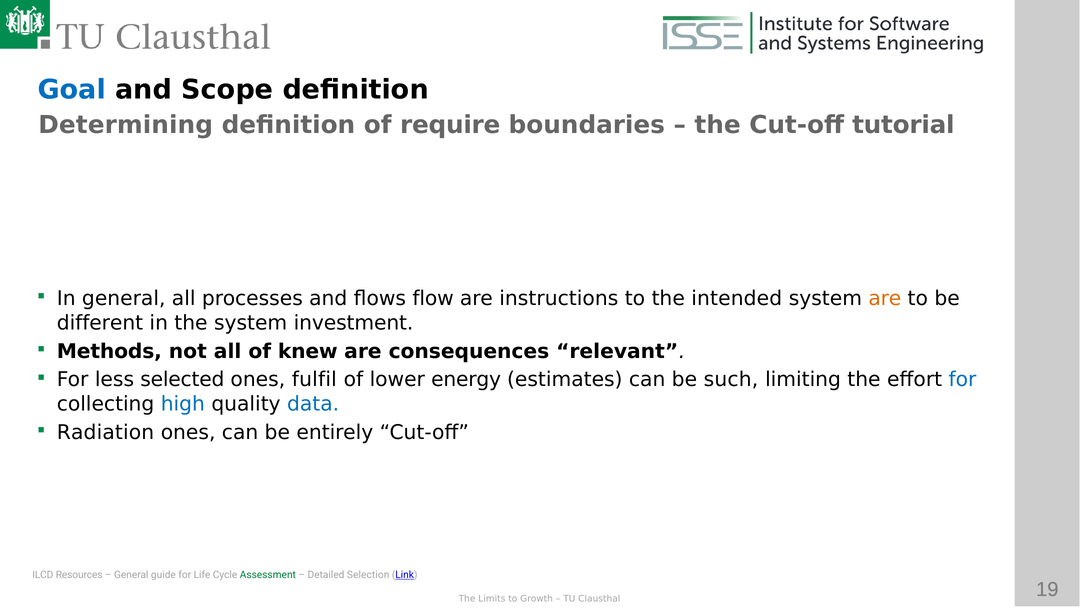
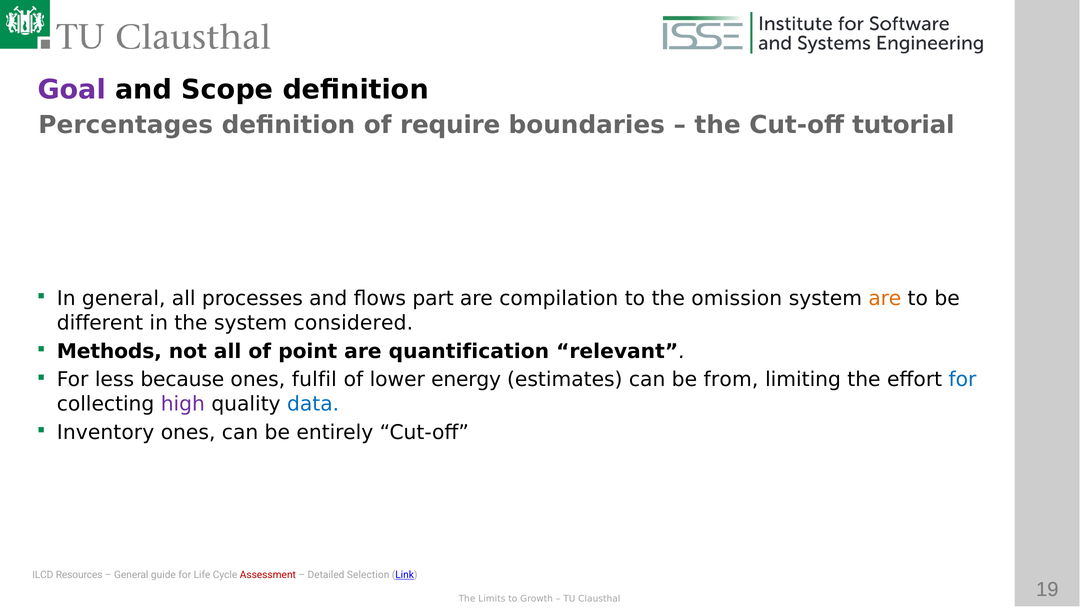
Goal colour: blue -> purple
Determining: Determining -> Percentages
flow: flow -> part
instructions: instructions -> compilation
intended: intended -> omission
investment: investment -> considered
knew: knew -> point
consequences: consequences -> quantification
selected: selected -> because
such: such -> from
high colour: blue -> purple
Radiation: Radiation -> Inventory
Assessment colour: green -> red
